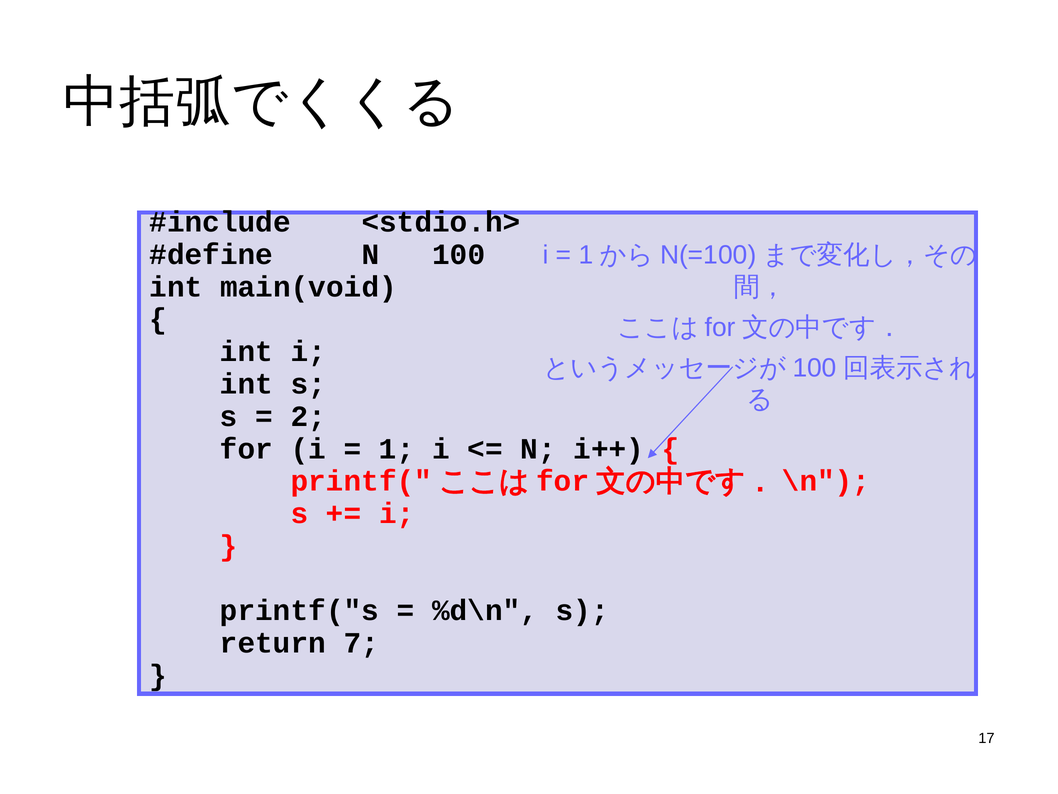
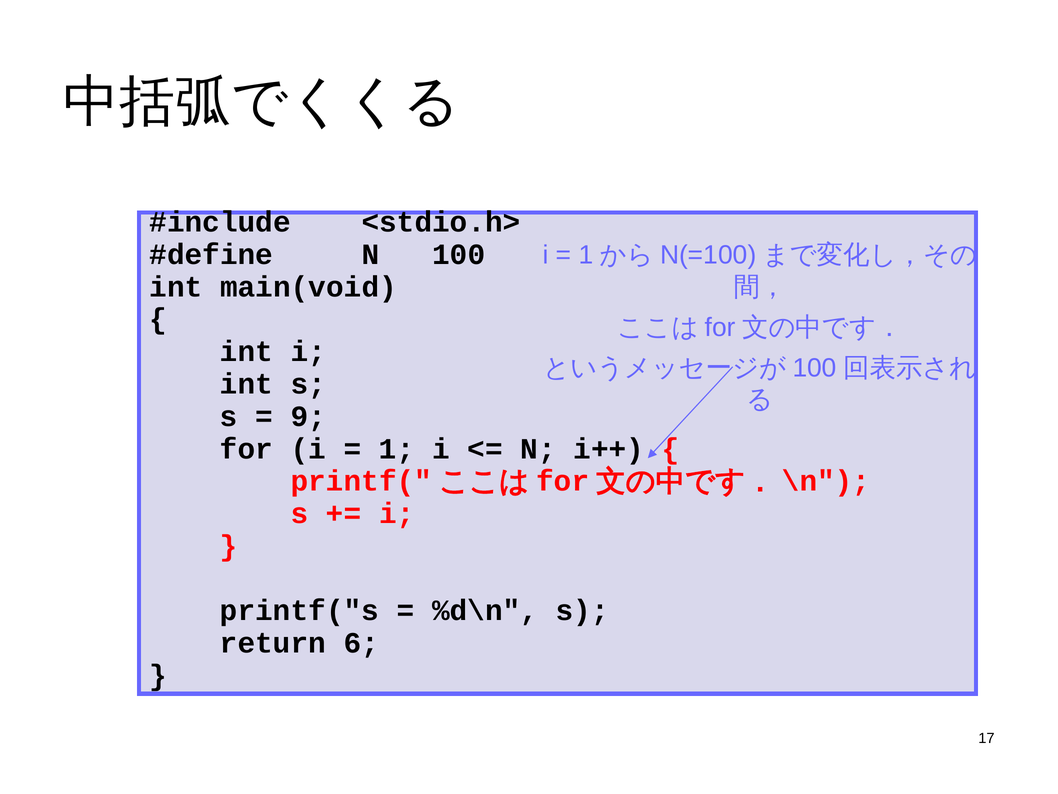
2: 2 -> 9
7: 7 -> 6
